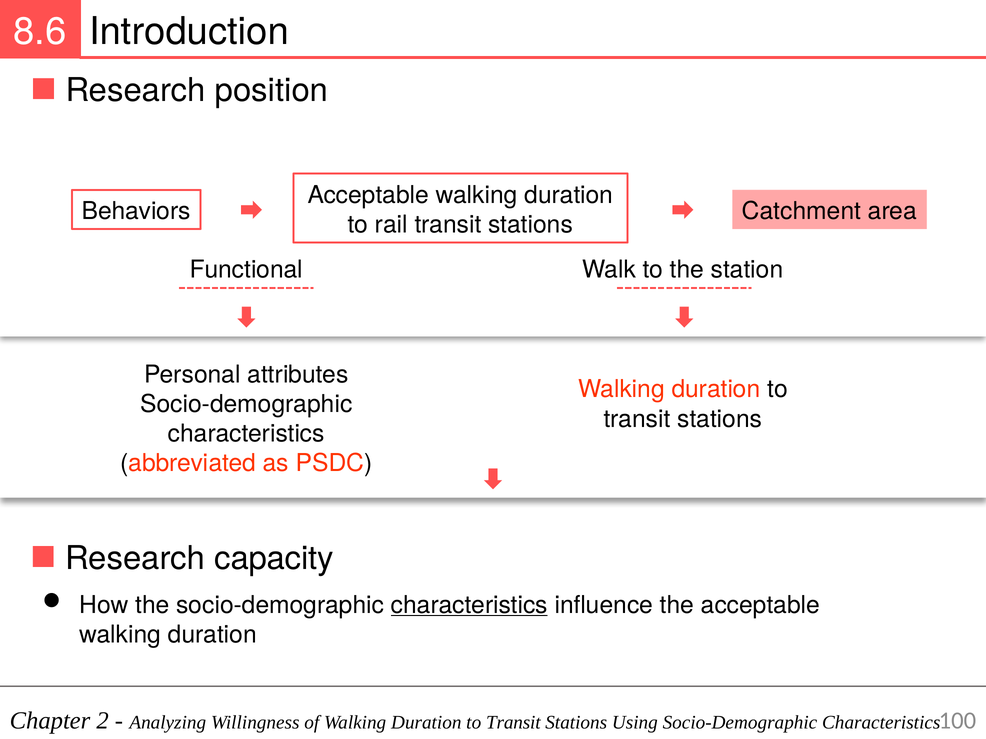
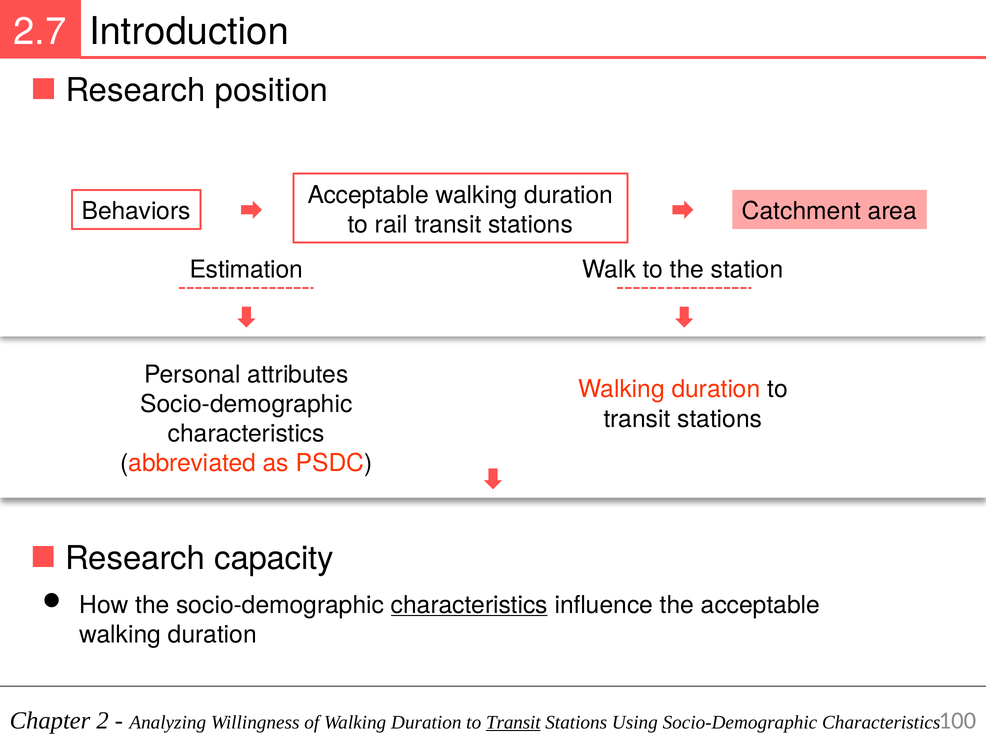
8.6: 8.6 -> 2.7
Functional: Functional -> Estimation
Transit at (513, 723) underline: none -> present
